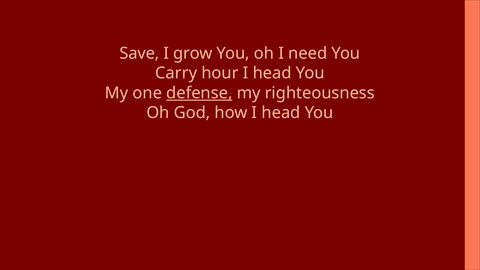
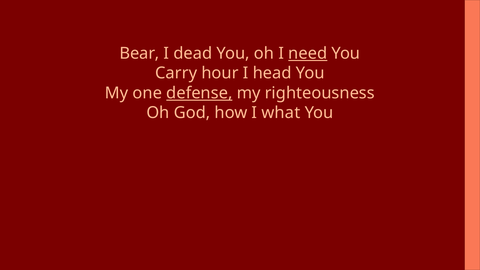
Save: Save -> Bear
grow: grow -> dead
need underline: none -> present
how I head: head -> what
